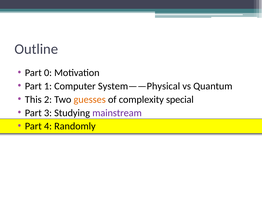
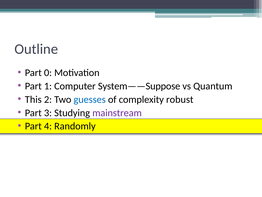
System——Physical: System——Physical -> System——Suppose
guesses colour: orange -> blue
special: special -> robust
